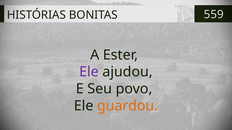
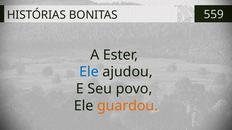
Ele at (89, 72) colour: purple -> blue
